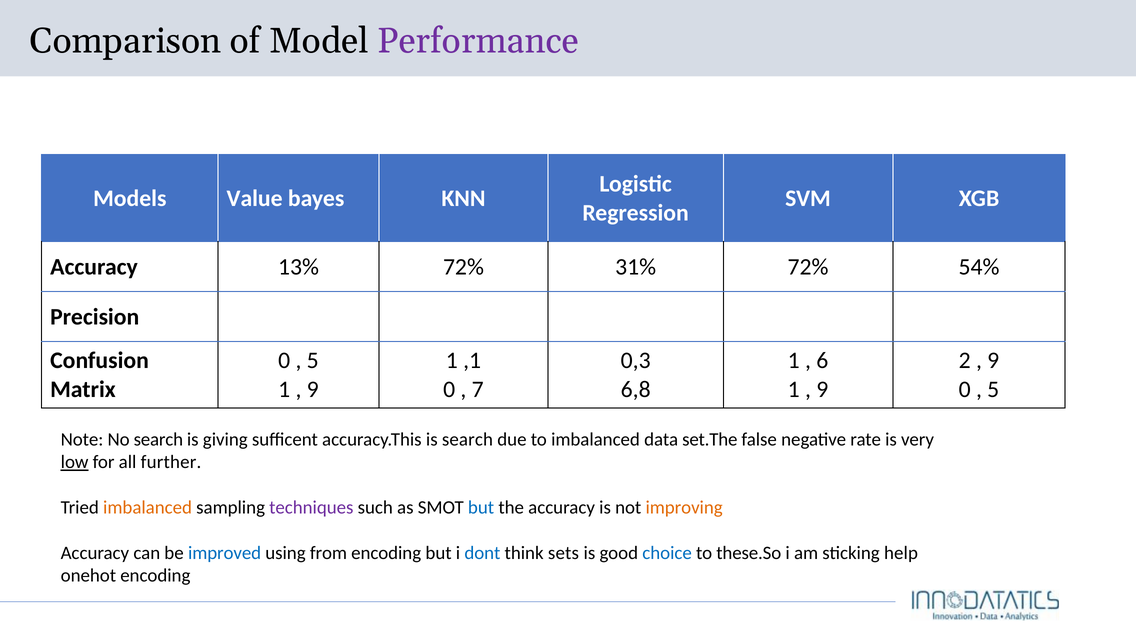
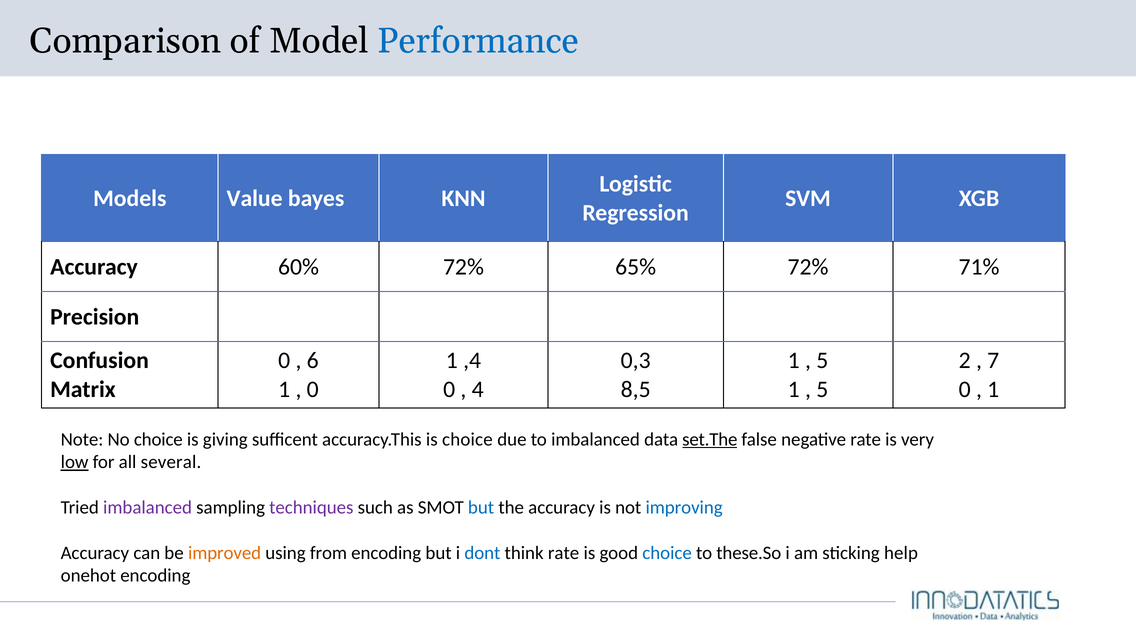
Performance colour: purple -> blue
13%: 13% -> 60%
31%: 31% -> 65%
54%: 54% -> 71%
5 at (313, 360): 5 -> 6
,1: ,1 -> ,4
6 at (822, 360): 6 -> 5
9 at (993, 360): 9 -> 7
9 at (313, 389): 9 -> 0
7: 7 -> 4
6,8: 6,8 -> 8,5
9 at (822, 389): 9 -> 5
5 at (993, 389): 5 -> 1
No search: search -> choice
is search: search -> choice
set.The underline: none -> present
further: further -> several
imbalanced at (148, 508) colour: orange -> purple
improving colour: orange -> blue
improved colour: blue -> orange
think sets: sets -> rate
